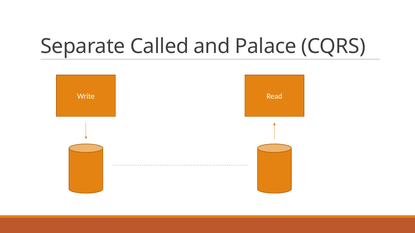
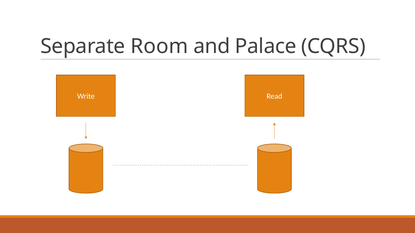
Called: Called -> Room
